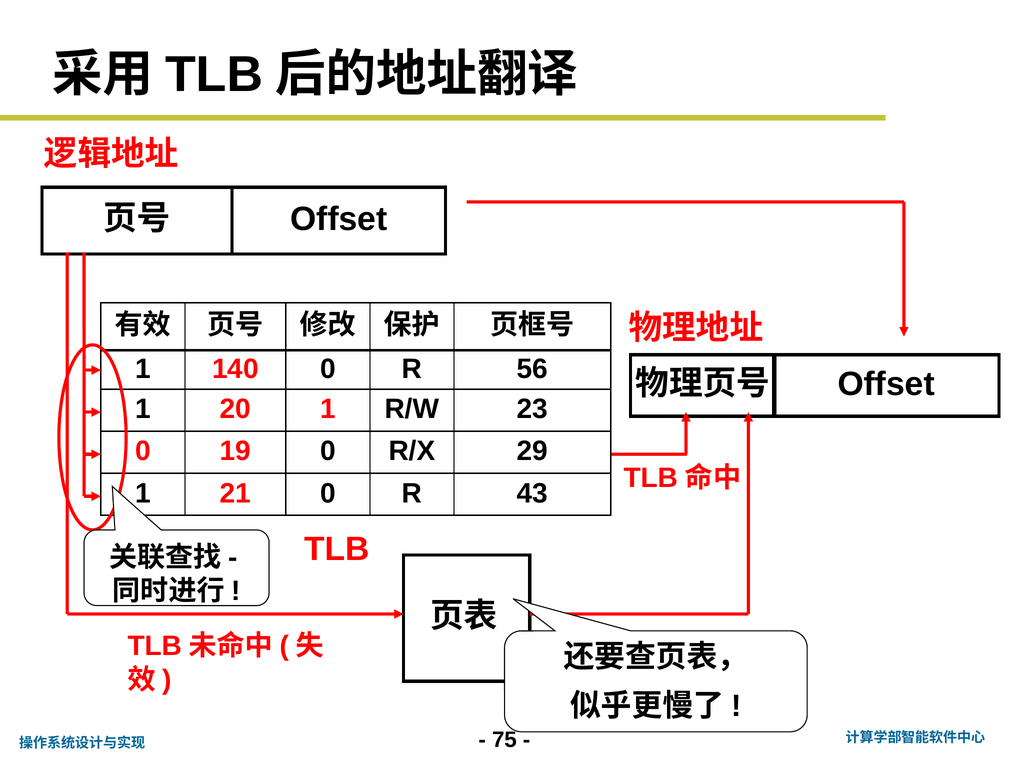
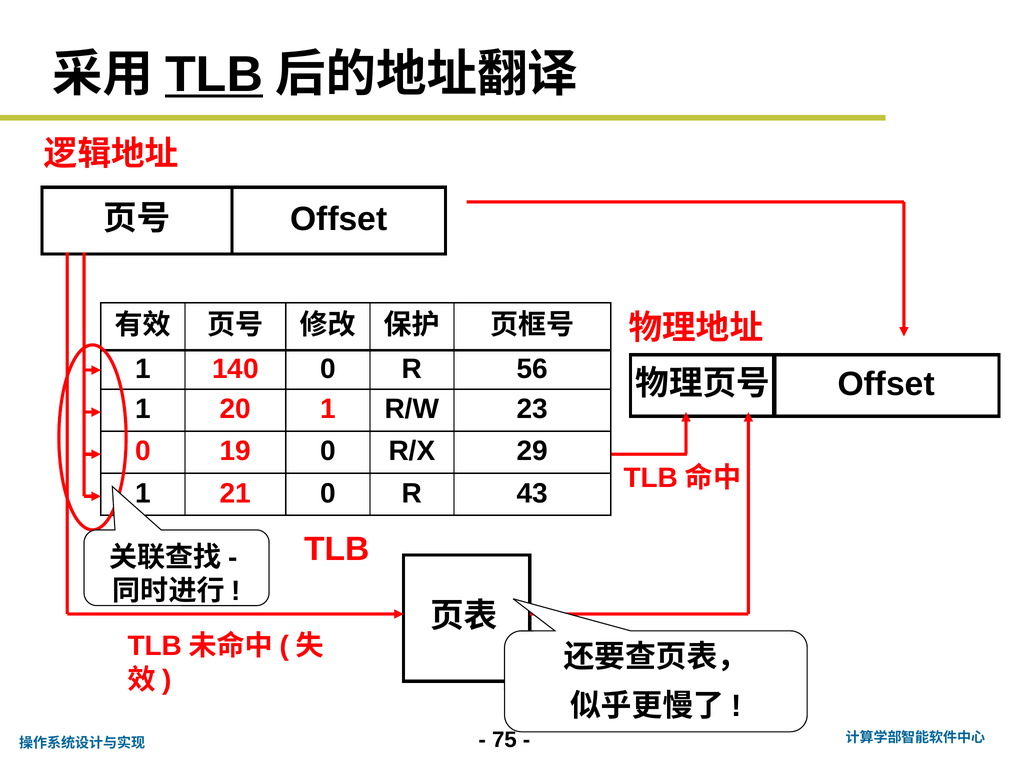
TLB at (214, 74) underline: none -> present
